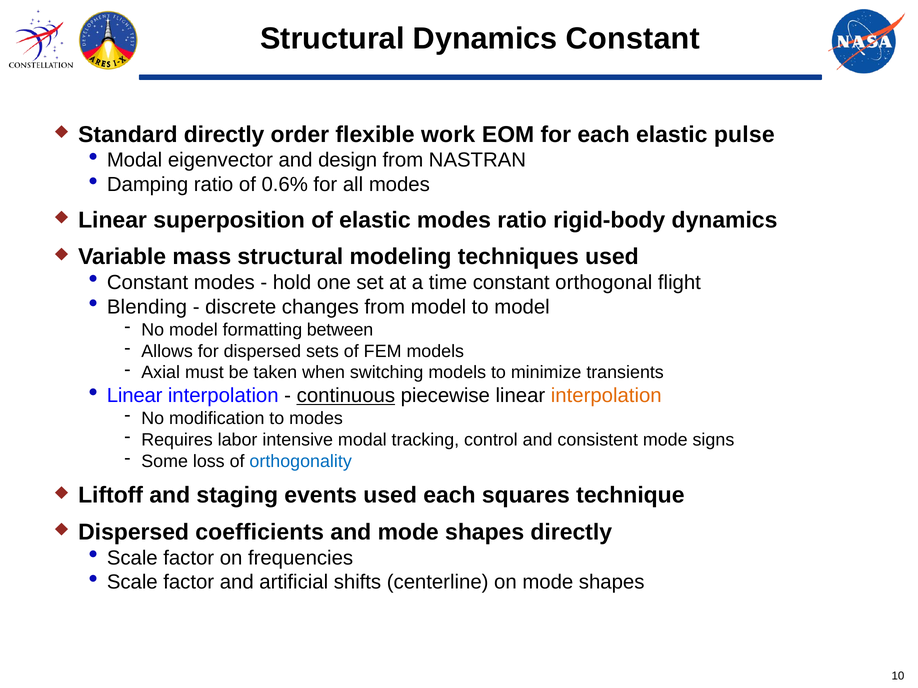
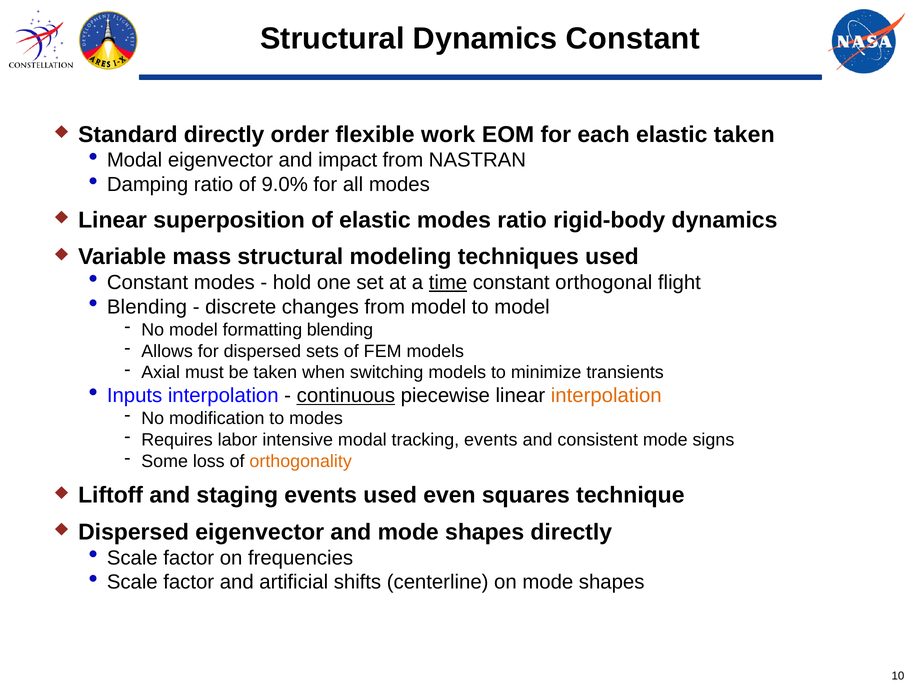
elastic pulse: pulse -> taken
design: design -> impact
0.6%: 0.6% -> 9.0%
time underline: none -> present
formatting between: between -> blending
Linear at (135, 396): Linear -> Inputs
tracking control: control -> events
orthogonality colour: blue -> orange
used each: each -> even
Dispersed coefficients: coefficients -> eigenvector
